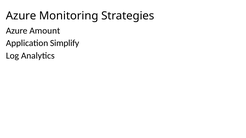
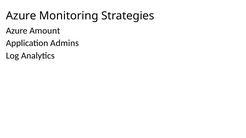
Simplify: Simplify -> Admins
